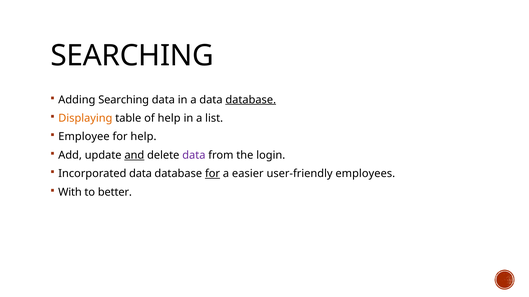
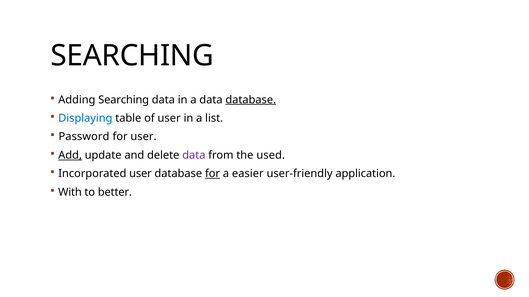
Displaying colour: orange -> blue
of help: help -> user
Employee: Employee -> Password
for help: help -> user
Add underline: none -> present
and underline: present -> none
login: login -> used
Incorporated data: data -> user
employees: employees -> application
